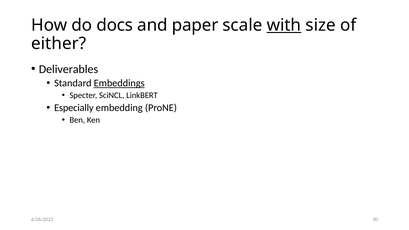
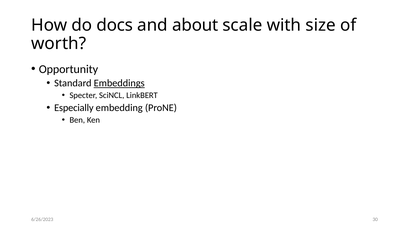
paper: paper -> about
with underline: present -> none
either: either -> worth
Deliverables: Deliverables -> Opportunity
